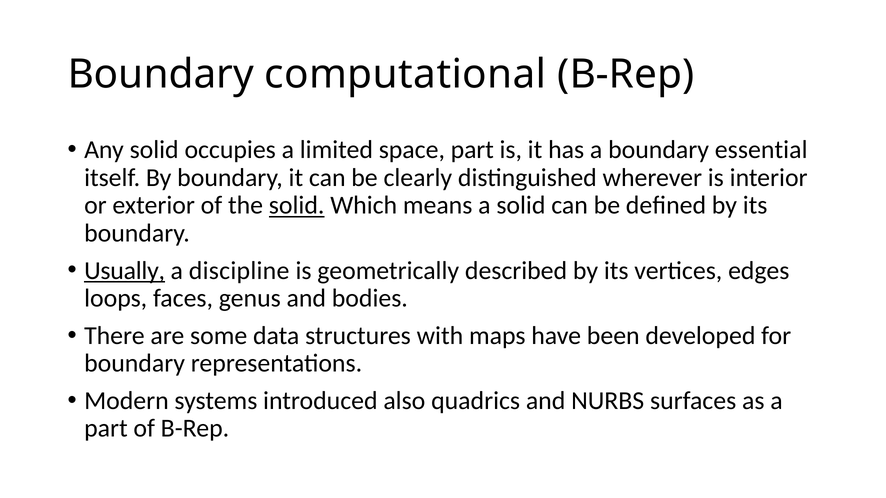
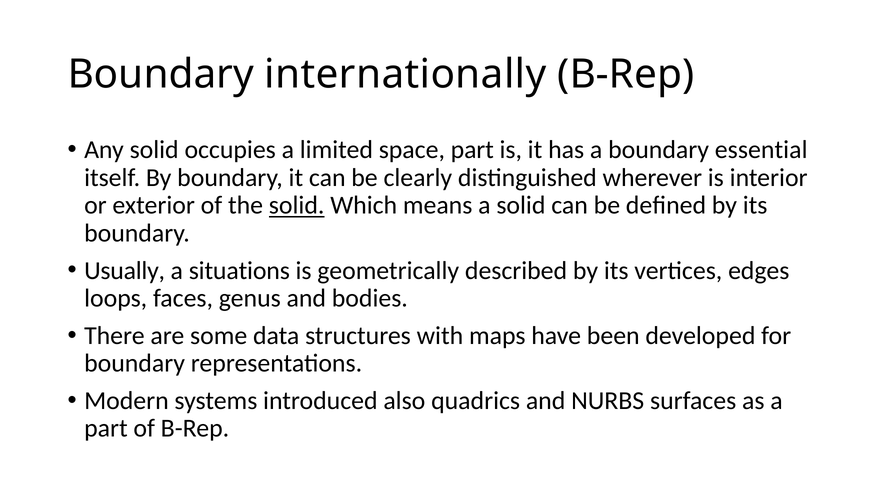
computational: computational -> internationally
Usually underline: present -> none
discipline: discipline -> situations
